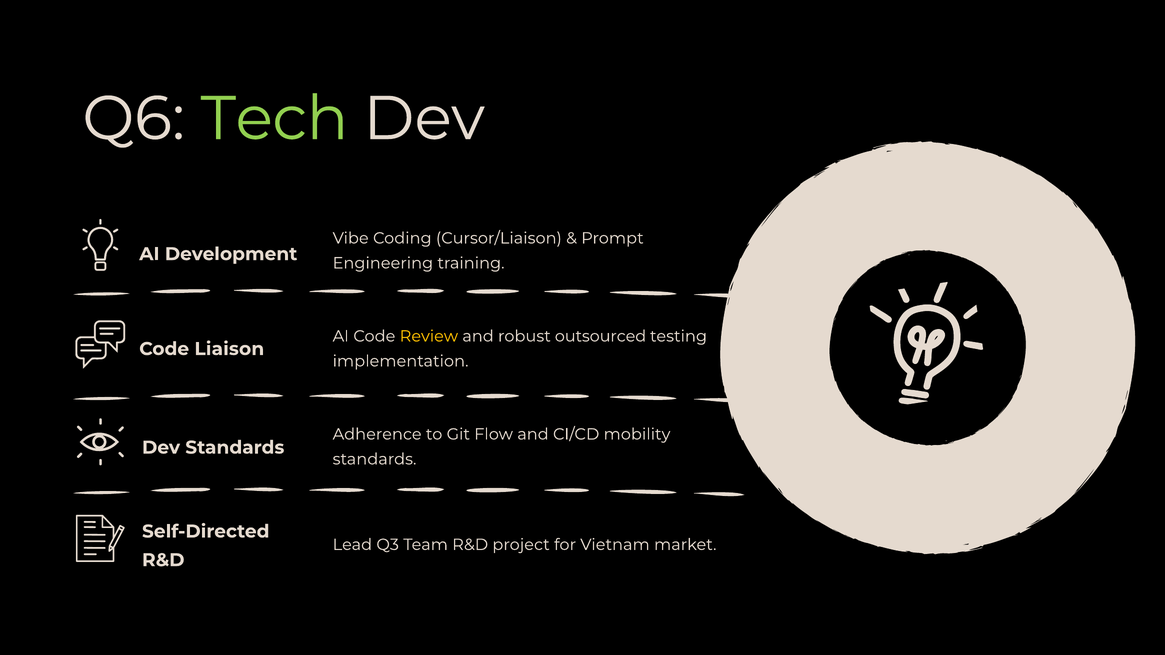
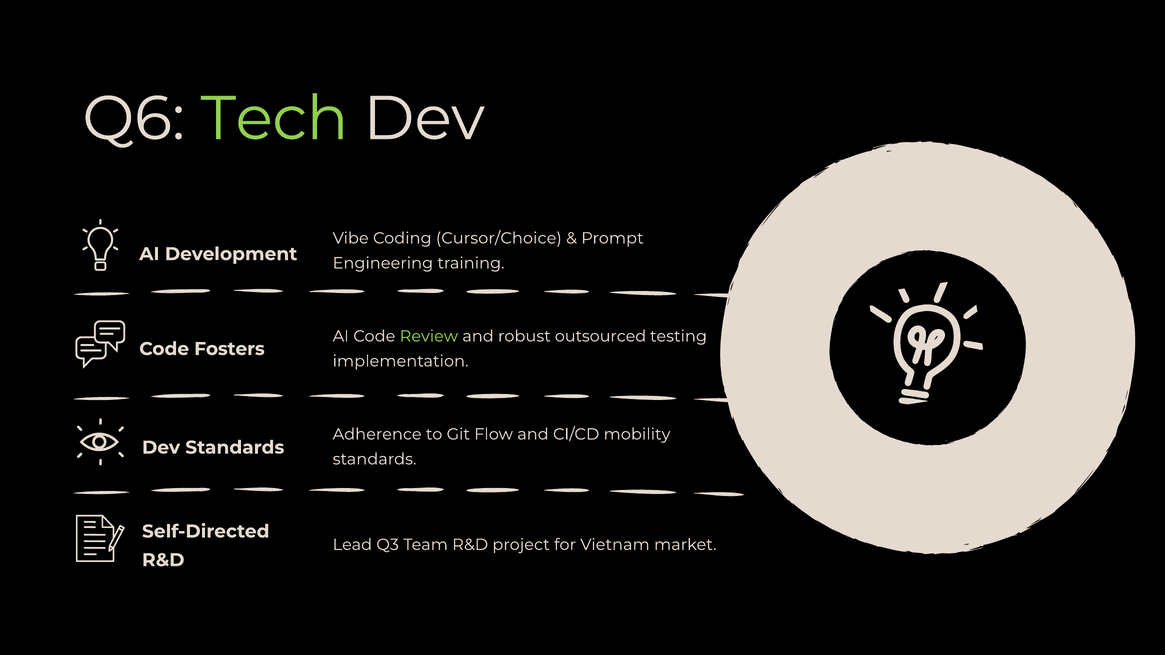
Cursor/Liaison: Cursor/Liaison -> Cursor/Choice
Review colour: yellow -> light green
Liaison: Liaison -> Fosters
